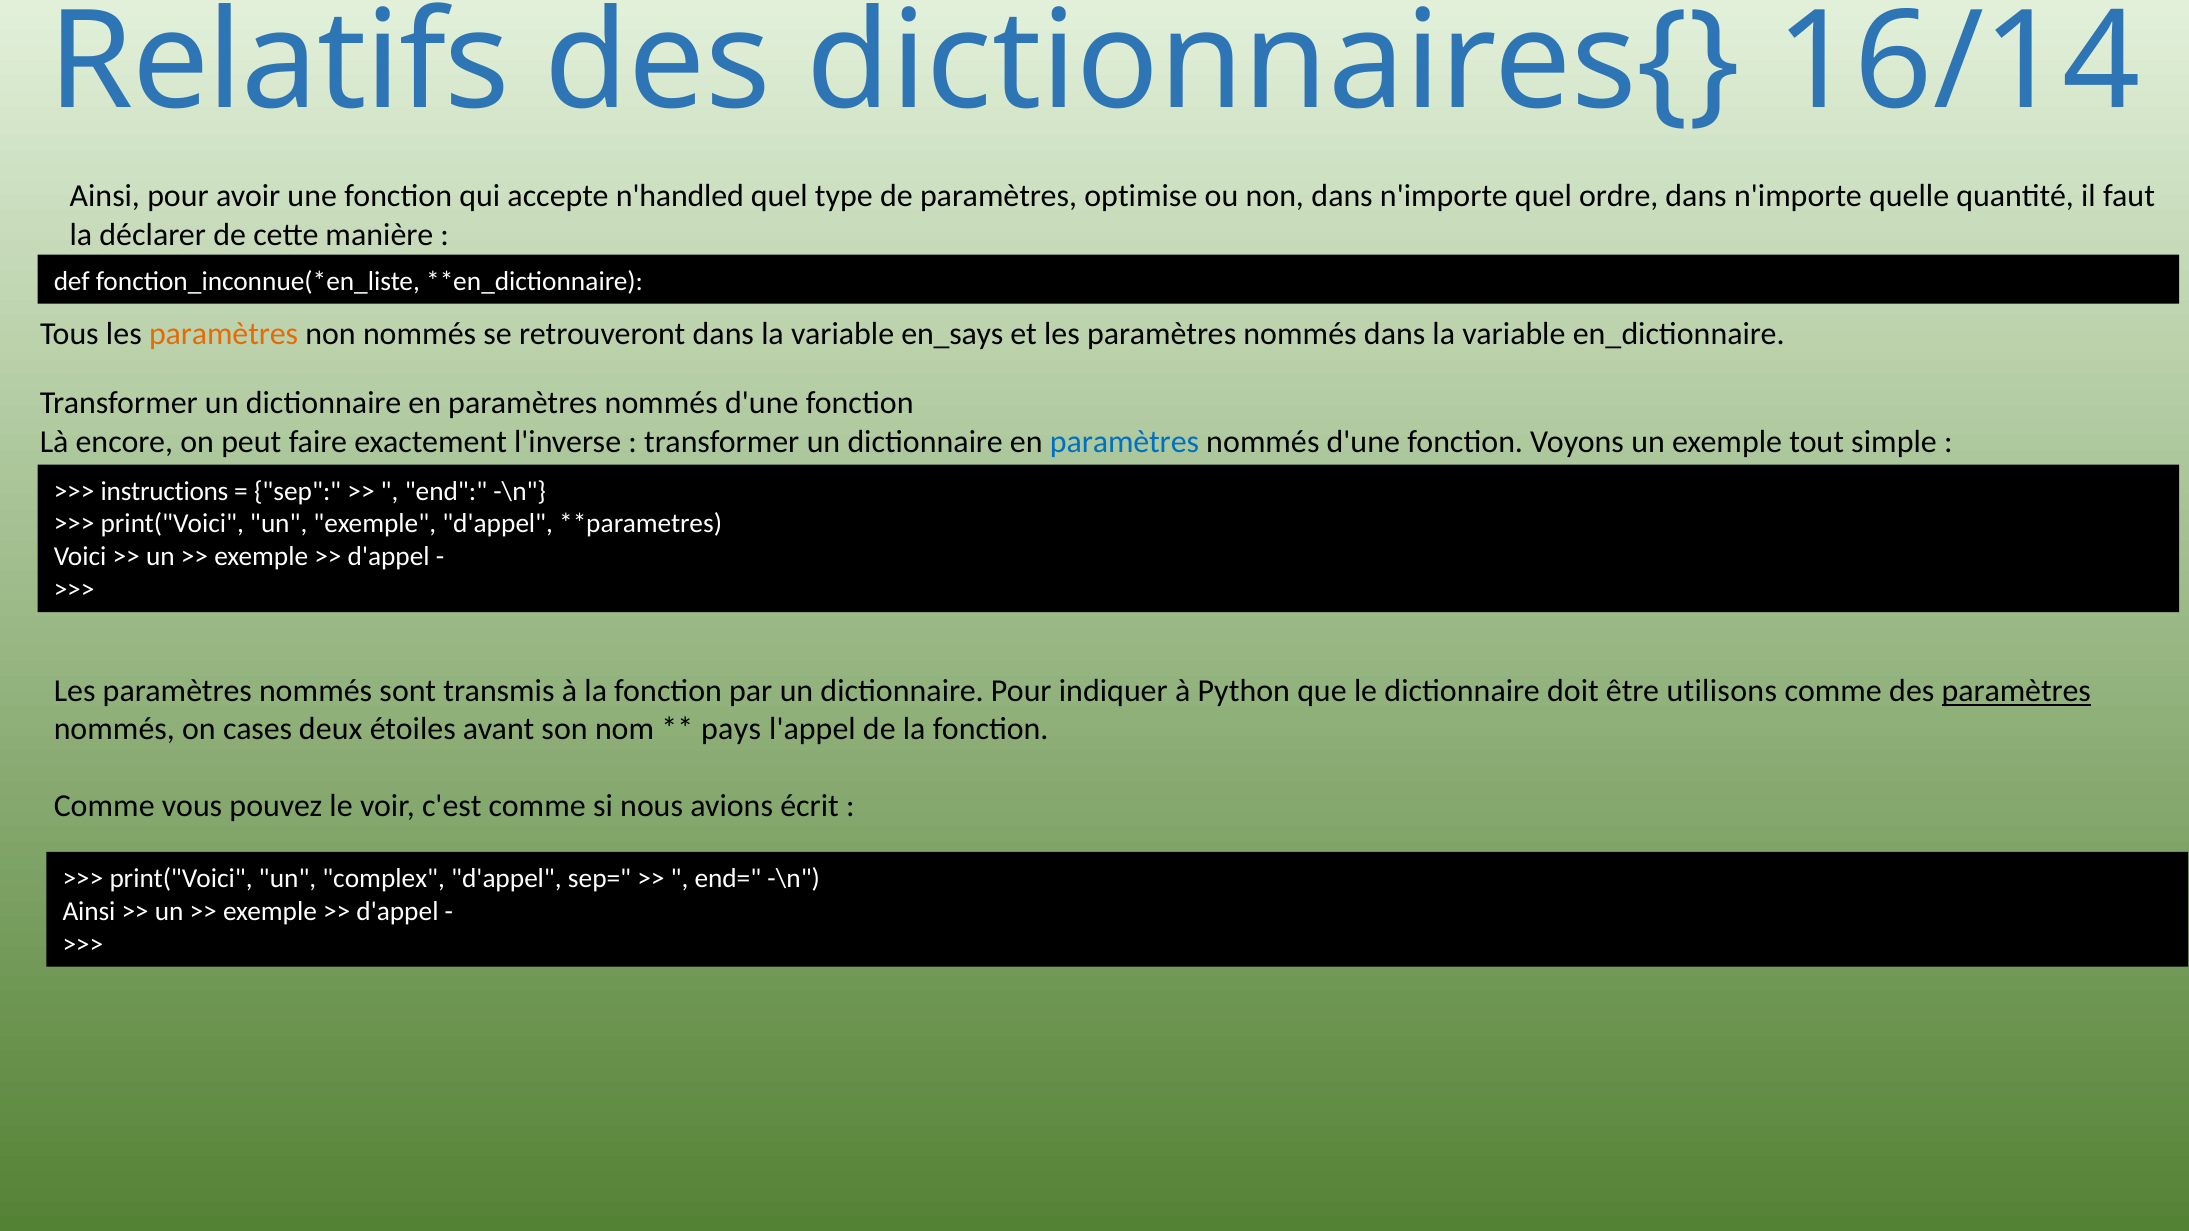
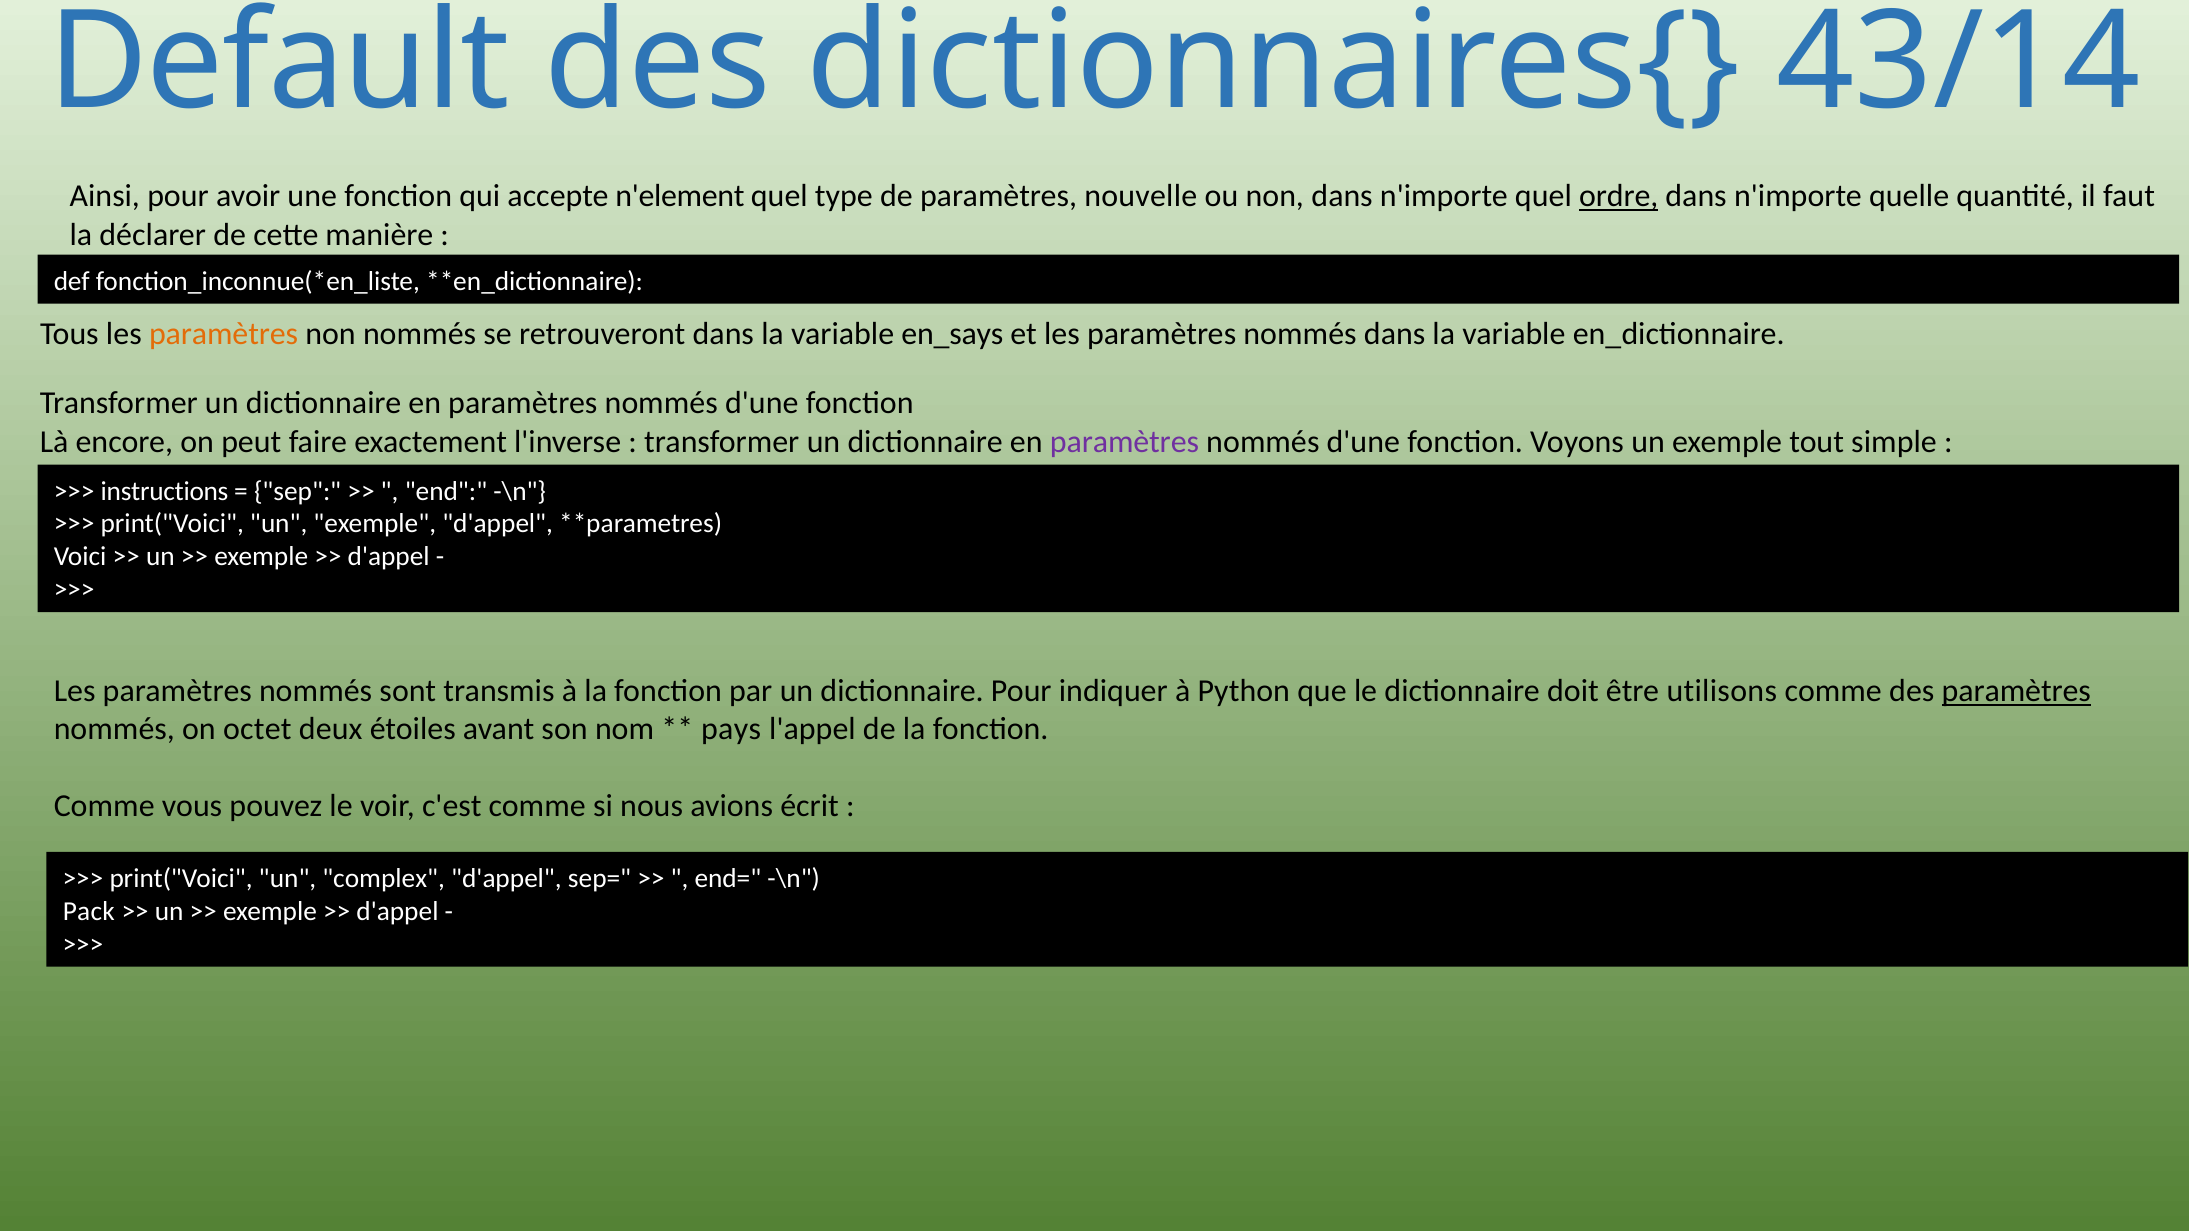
Relatifs: Relatifs -> Default
16/14: 16/14 -> 43/14
n'handled: n'handled -> n'element
optimise: optimise -> nouvelle
ordre underline: none -> present
paramètres at (1124, 442) colour: blue -> purple
cases: cases -> octet
Ainsi at (89, 911): Ainsi -> Pack
